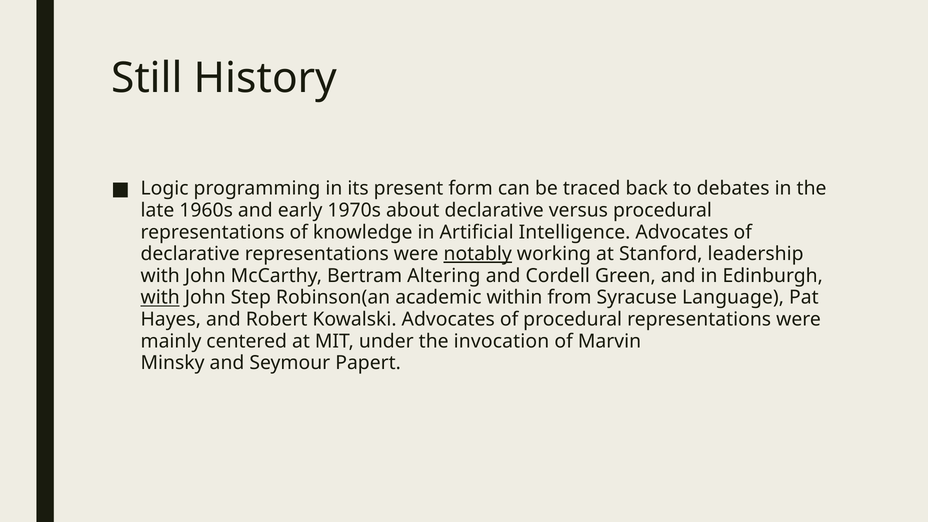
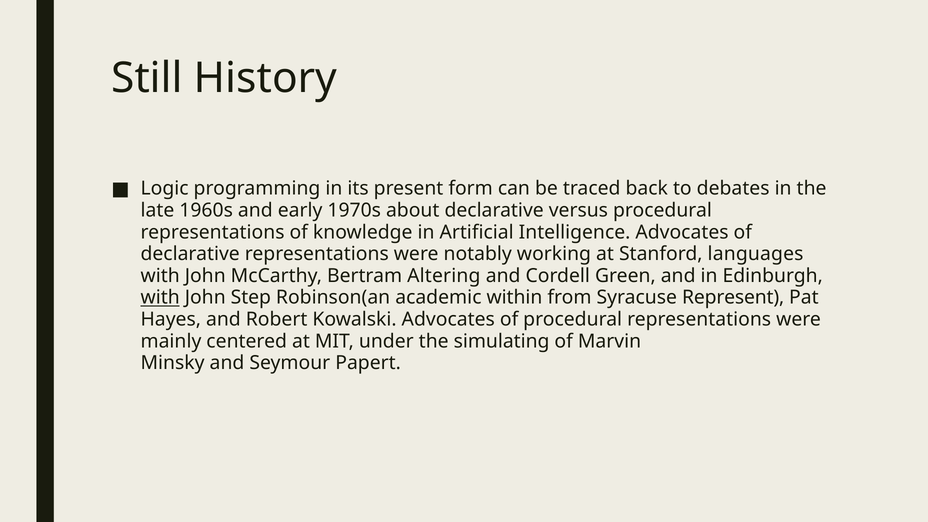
notably underline: present -> none
leadership: leadership -> languages
Language: Language -> Represent
invocation: invocation -> simulating
